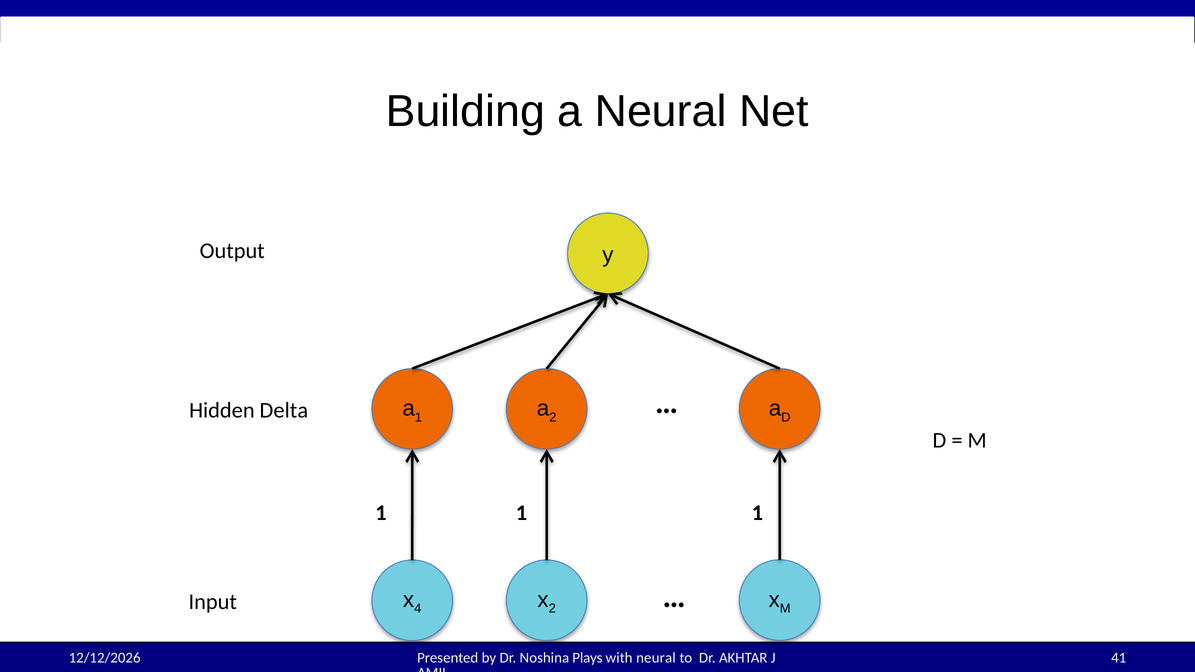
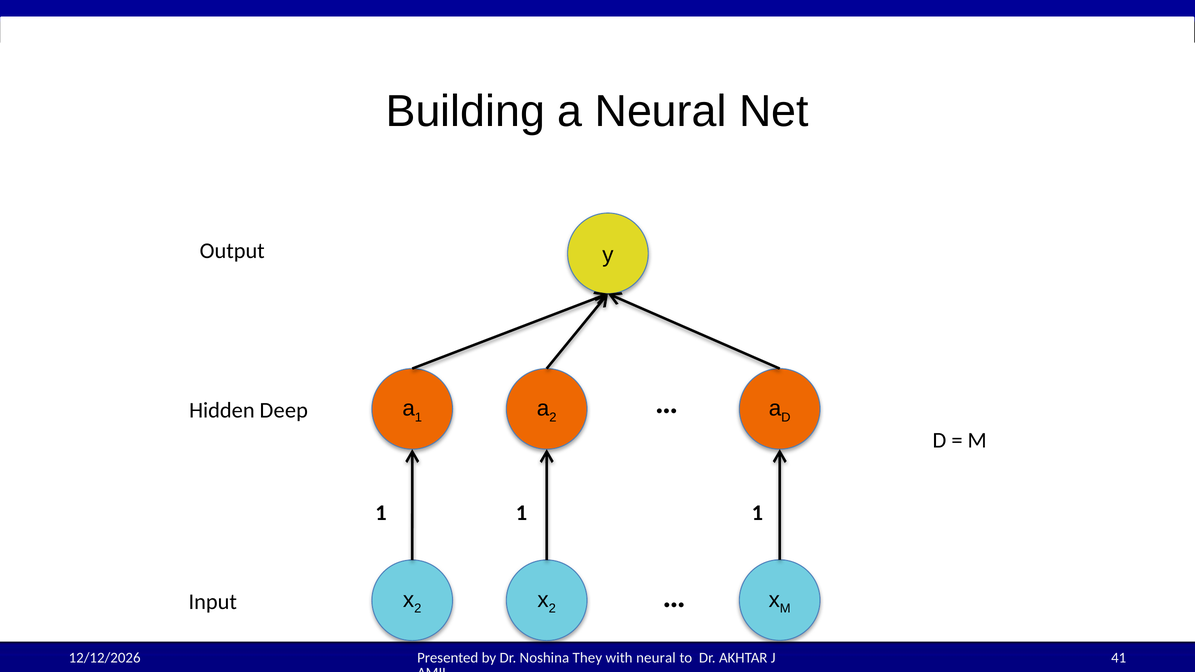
Delta: Delta -> Deep
4 at (418, 609): 4 -> 2
Plays: Plays -> They
